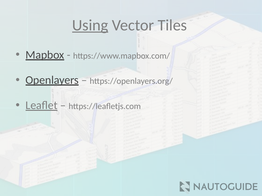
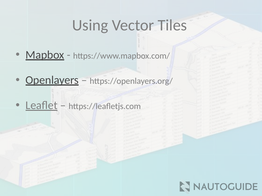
Using underline: present -> none
